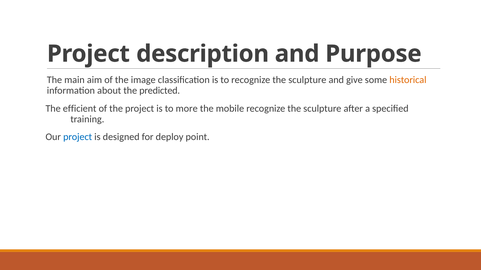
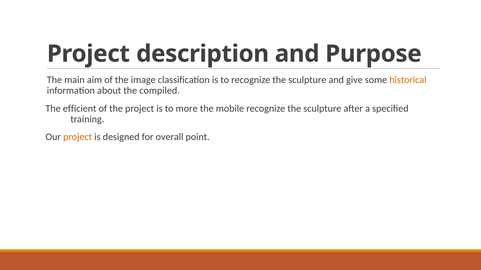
predicted: predicted -> compiled
project at (78, 137) colour: blue -> orange
deploy: deploy -> overall
